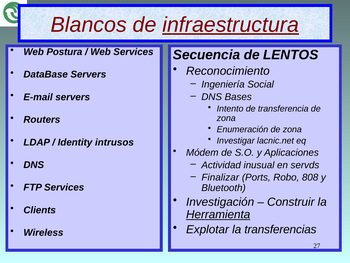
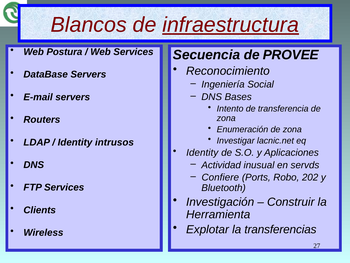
LENTOS: LENTOS -> PROVEE
Módem at (202, 152): Módem -> Identity
Finalizar: Finalizar -> Confiere
808: 808 -> 202
Herramienta underline: present -> none
